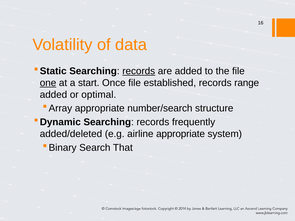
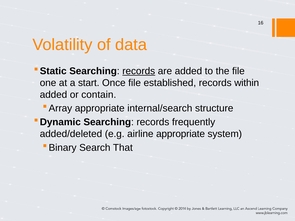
one underline: present -> none
range: range -> within
optimal: optimal -> contain
number/search: number/search -> internal/search
